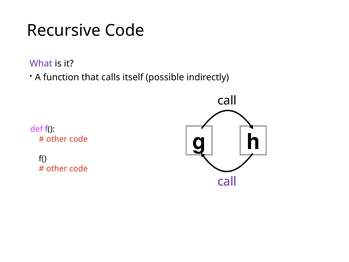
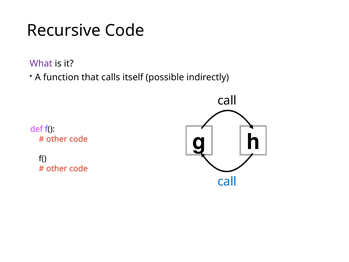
call at (227, 181) colour: purple -> blue
